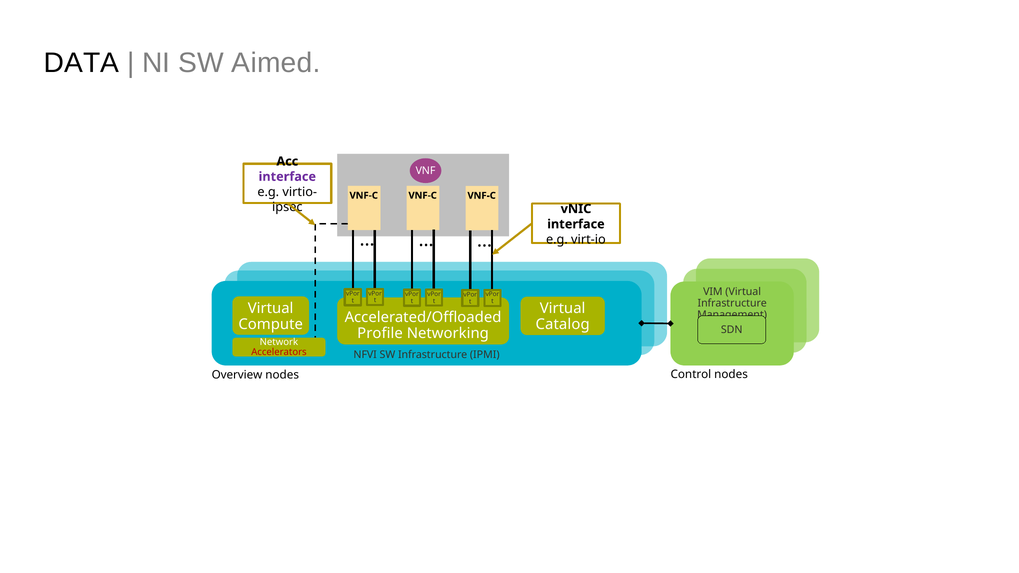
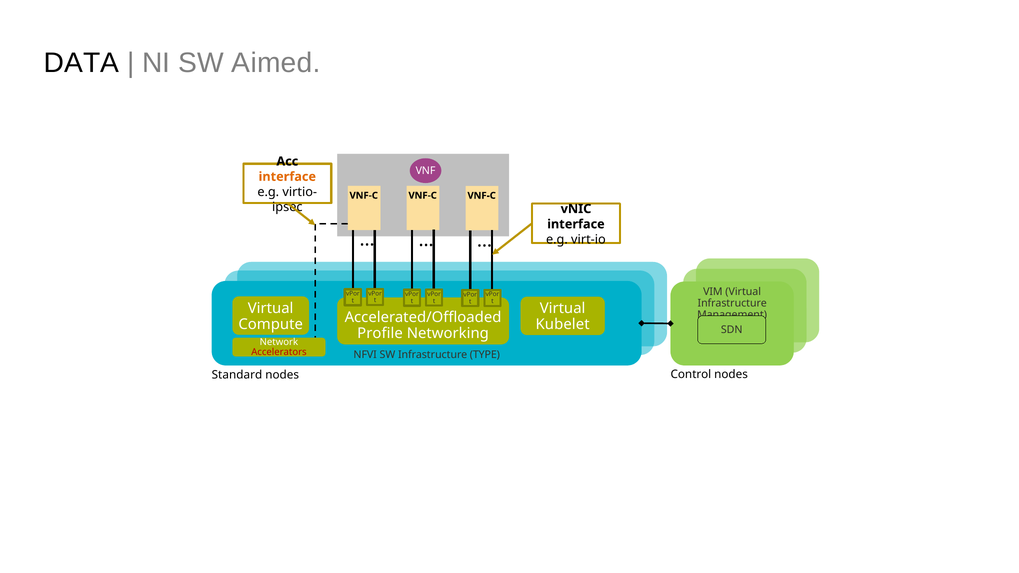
interface at (287, 177) colour: purple -> orange
Catalog: Catalog -> Kubelet
IPMI: IPMI -> TYPE
Overview: Overview -> Standard
